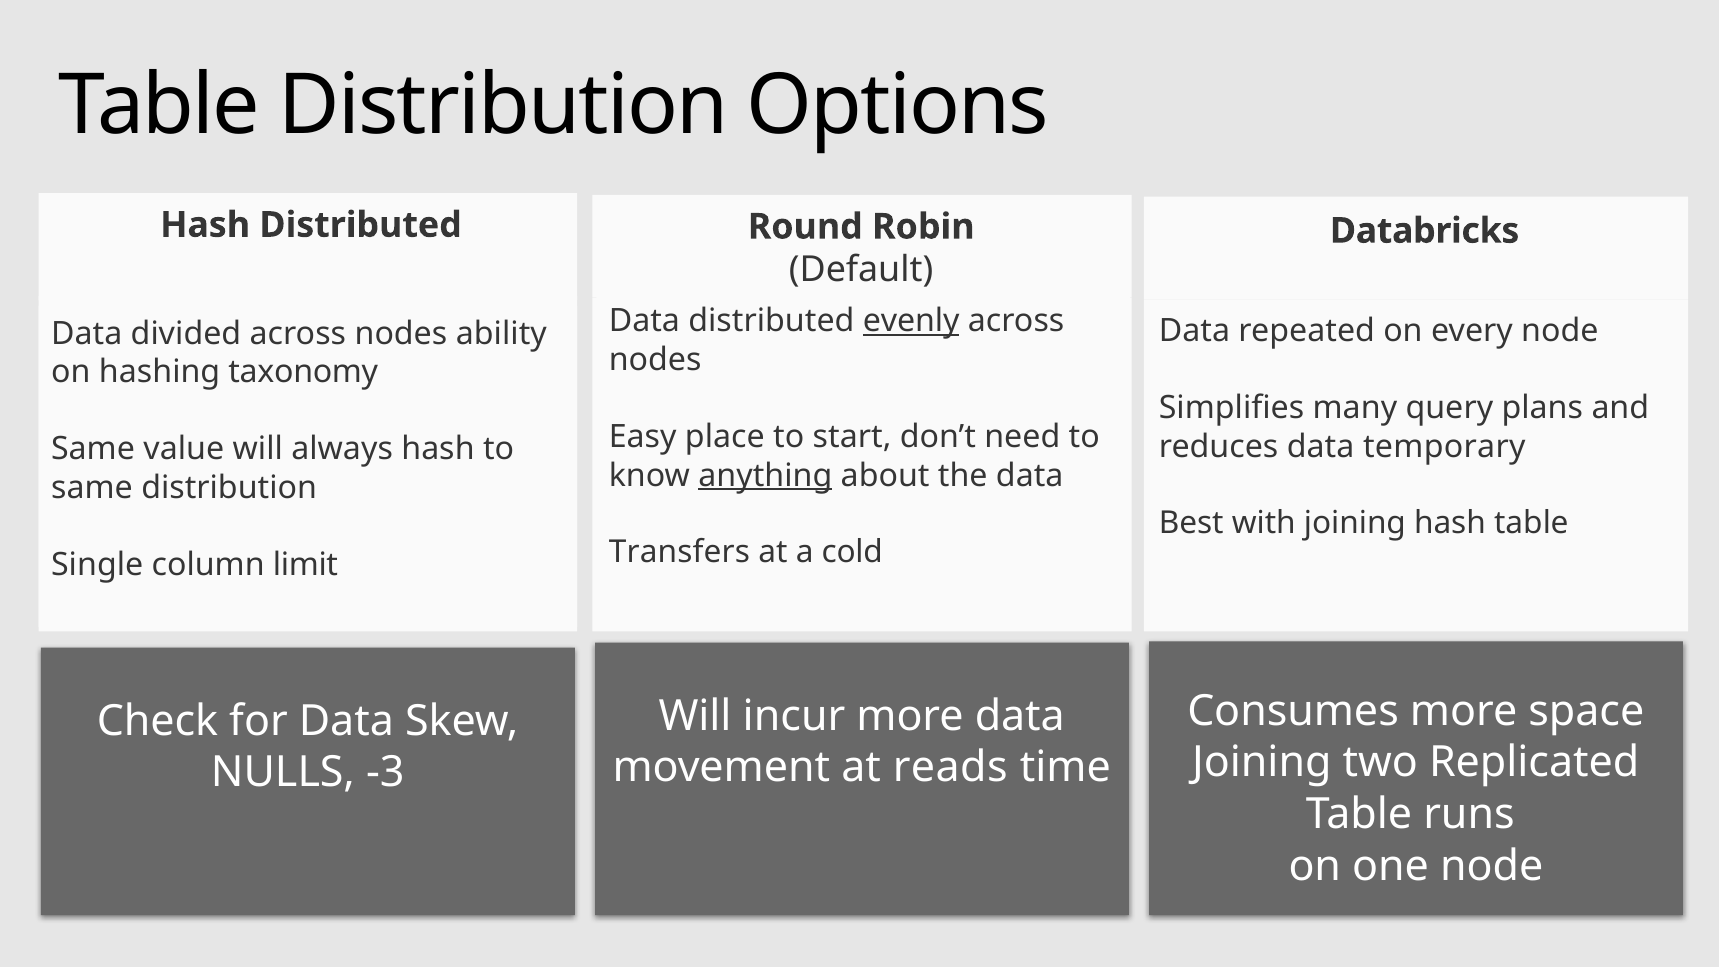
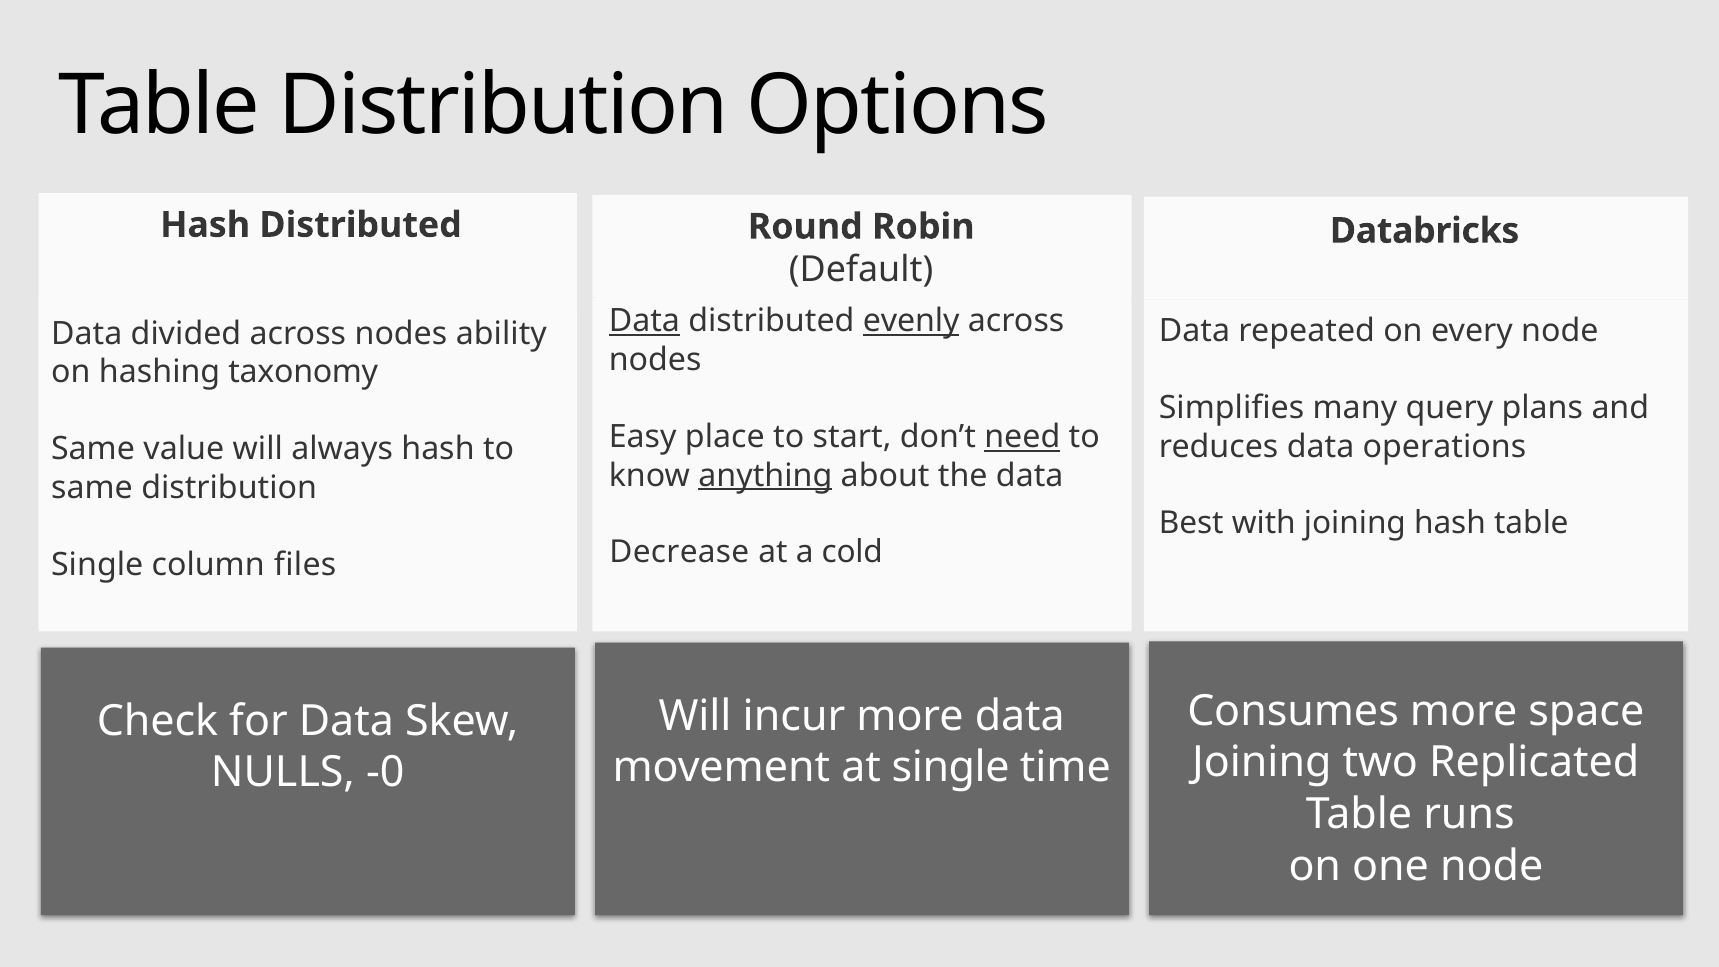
Data at (644, 321) underline: none -> present
need underline: none -> present
temporary: temporary -> operations
Transfers: Transfers -> Decrease
limit: limit -> files
at reads: reads -> single
-3: -3 -> -0
